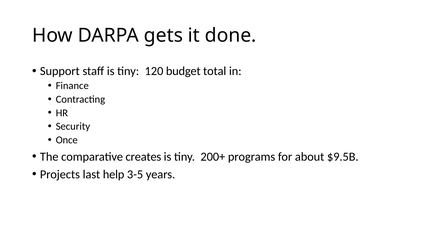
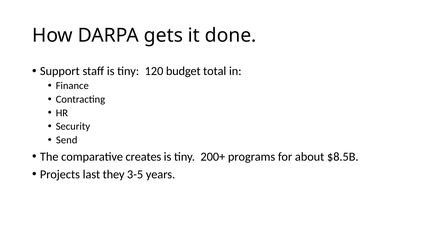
Once: Once -> Send
$9.5B: $9.5B -> $8.5B
help: help -> they
